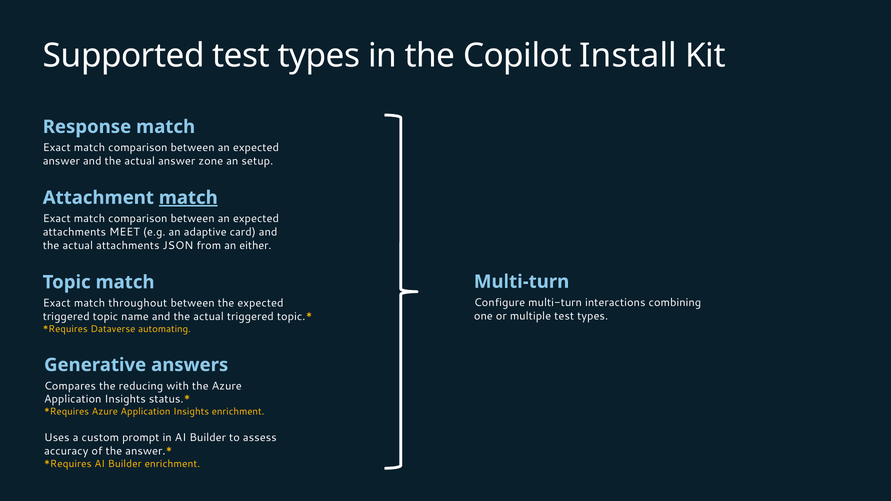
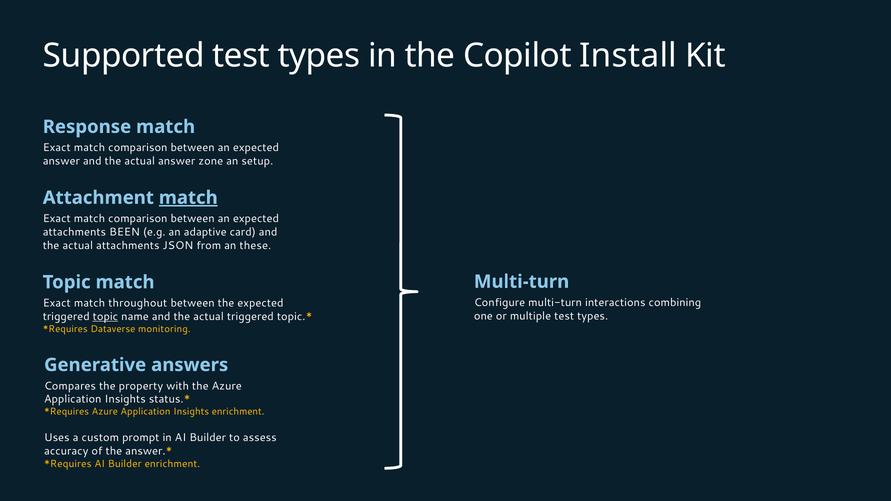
MEET: MEET -> BEEN
either: either -> these
topic at (105, 317) underline: none -> present
automating: automating -> monitoring
reducing: reducing -> property
